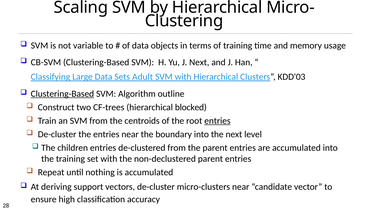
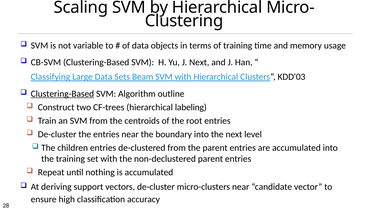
Adult: Adult -> Beam
blocked: blocked -> labeling
entries at (217, 121) underline: present -> none
